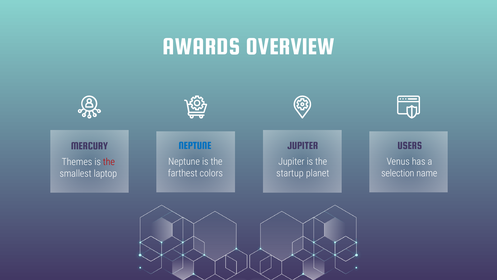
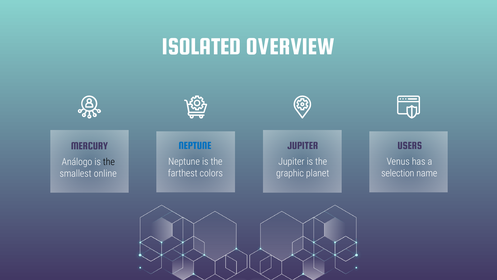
AWARDS: AWARDS -> ISOLATED
Themes: Themes -> Análogo
the at (109, 162) colour: red -> black
startup: startup -> graphic
laptop: laptop -> online
